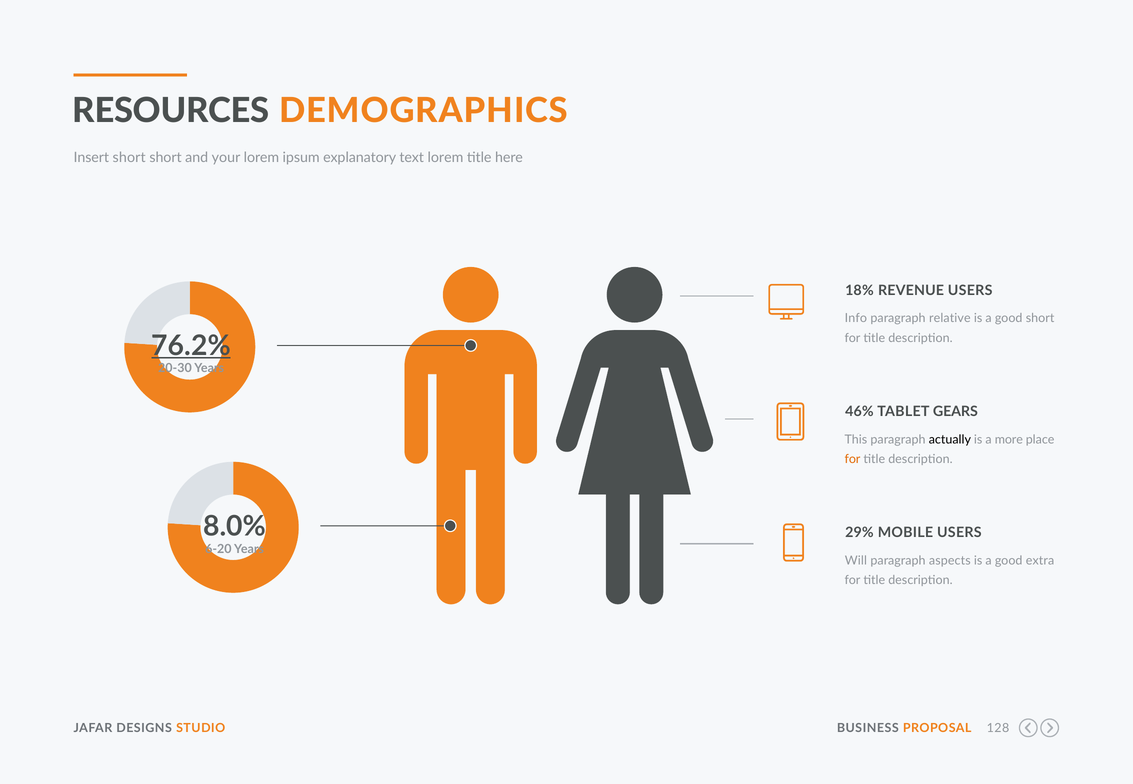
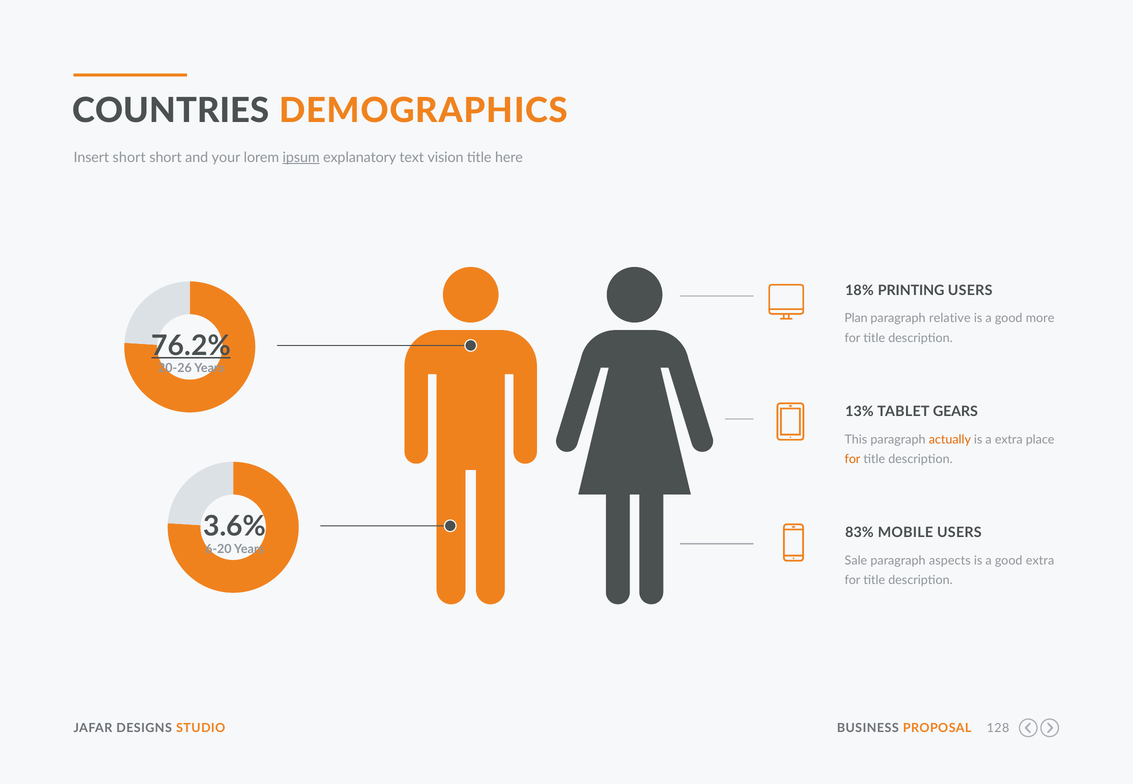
RESOURCES: RESOURCES -> COUNTRIES
ipsum underline: none -> present
text lorem: lorem -> vision
REVENUE: REVENUE -> PRINTING
Info: Info -> Plan
good short: short -> more
20-30: 20-30 -> 20-26
46%: 46% -> 13%
actually colour: black -> orange
a more: more -> extra
8.0%: 8.0% -> 3.6%
29%: 29% -> 83%
Will: Will -> Sale
